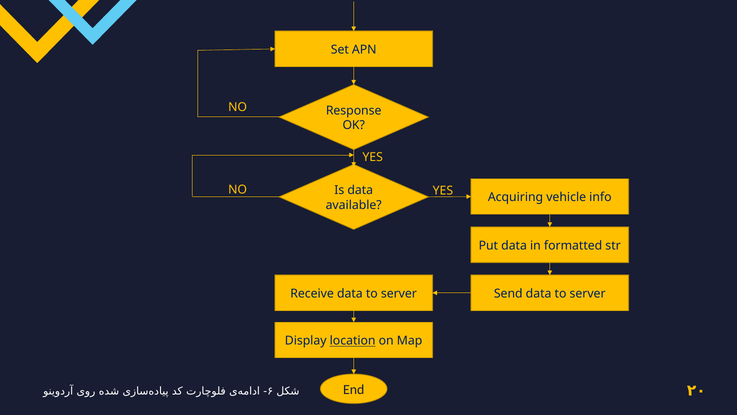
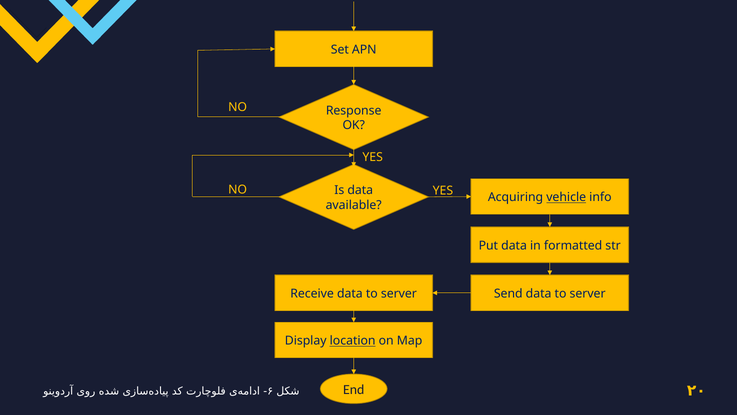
vehicle underline: none -> present
